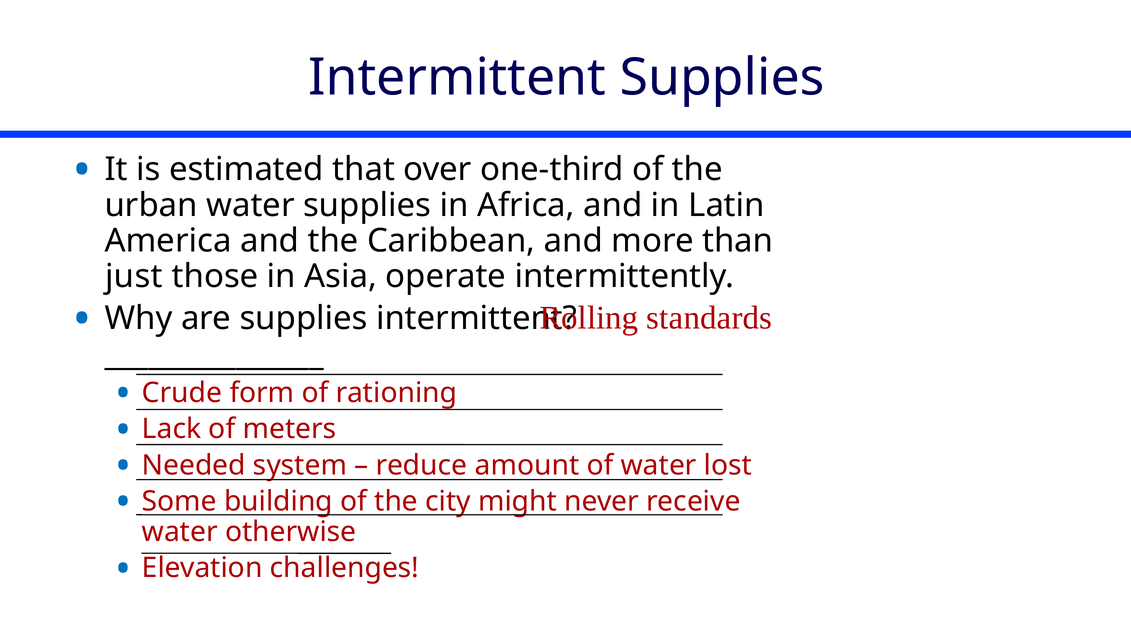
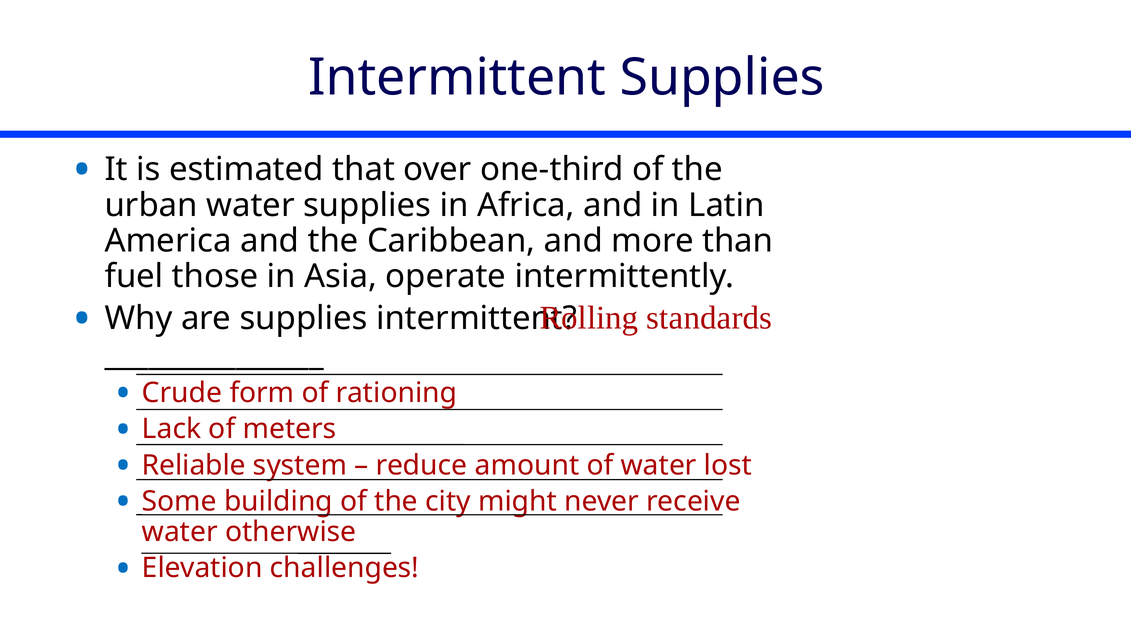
just: just -> fuel
Needed: Needed -> Reliable
